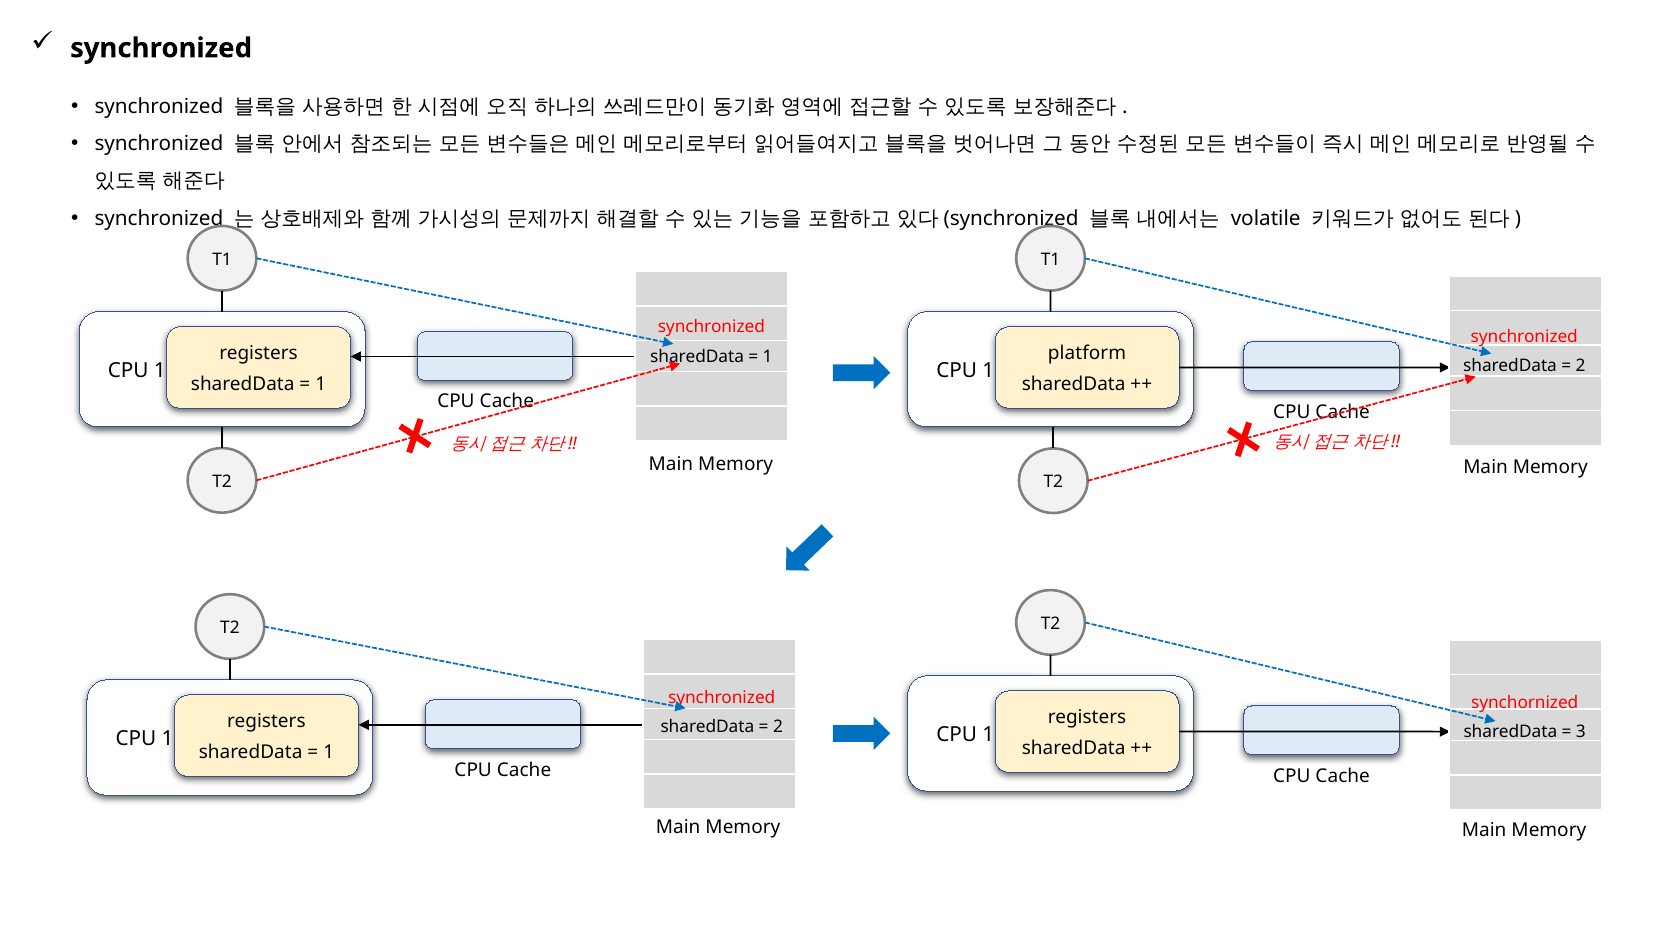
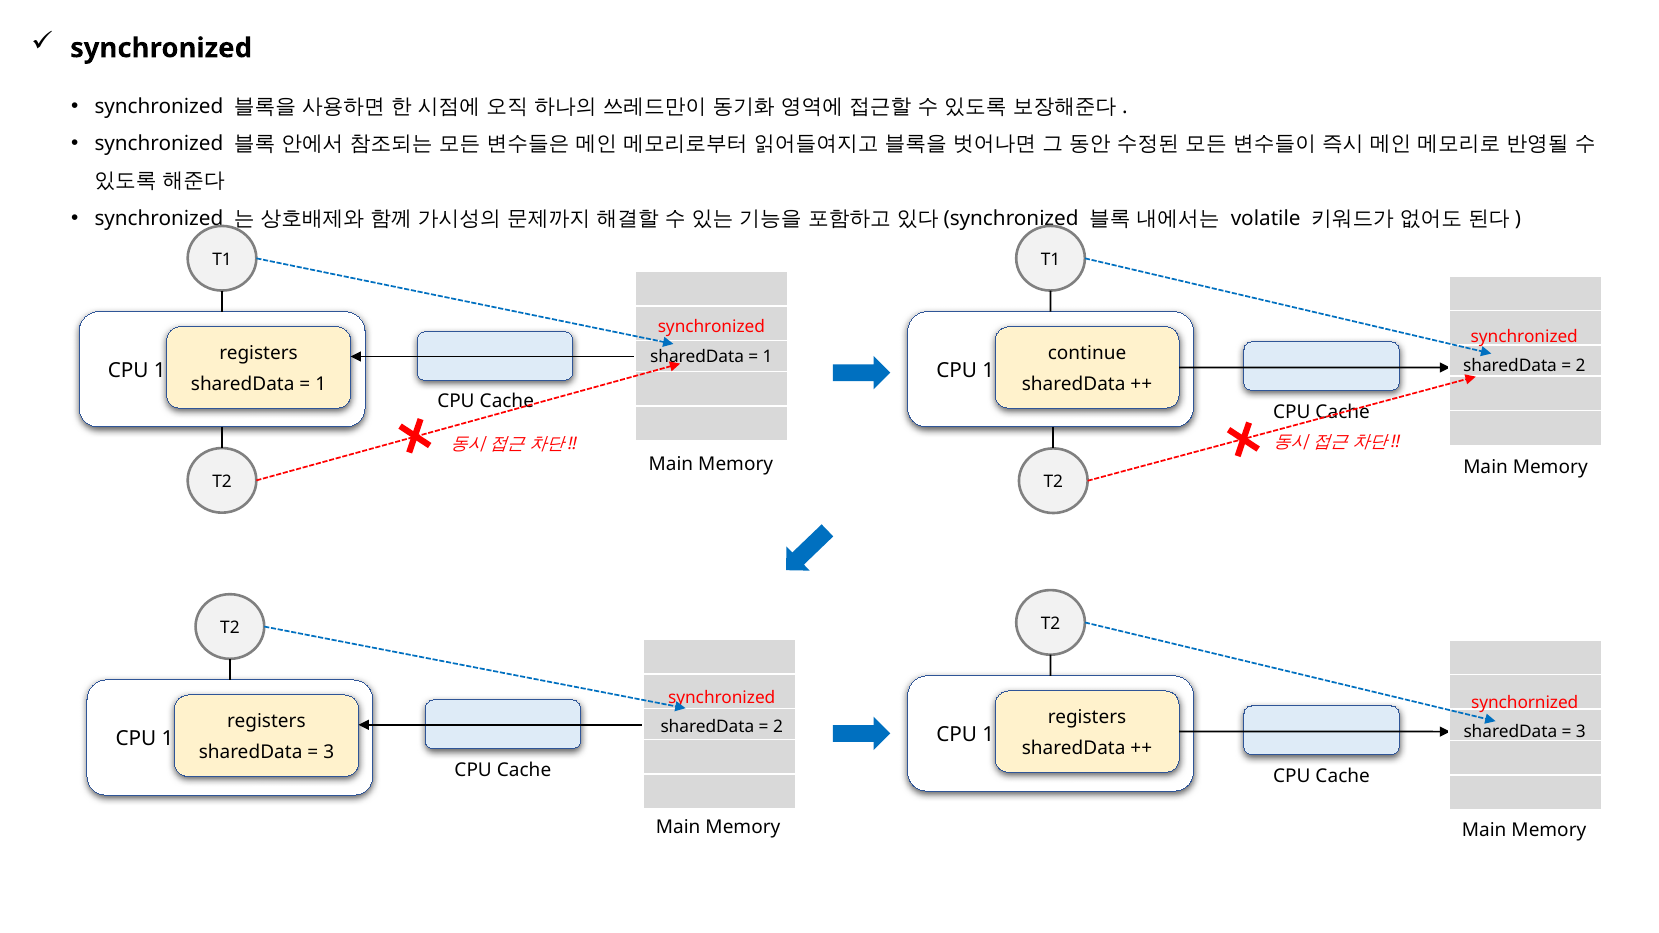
platform: platform -> continue
1 at (329, 753): 1 -> 3
